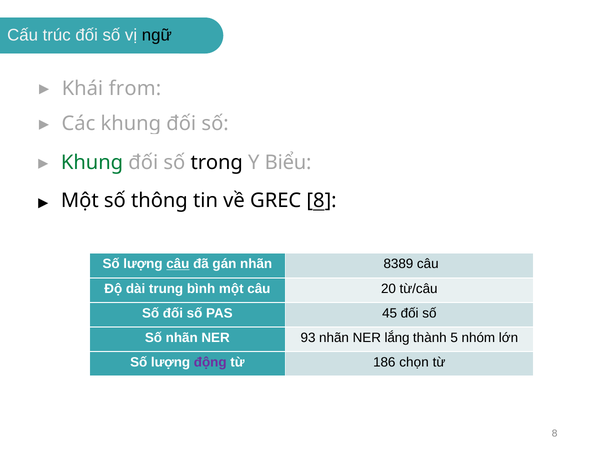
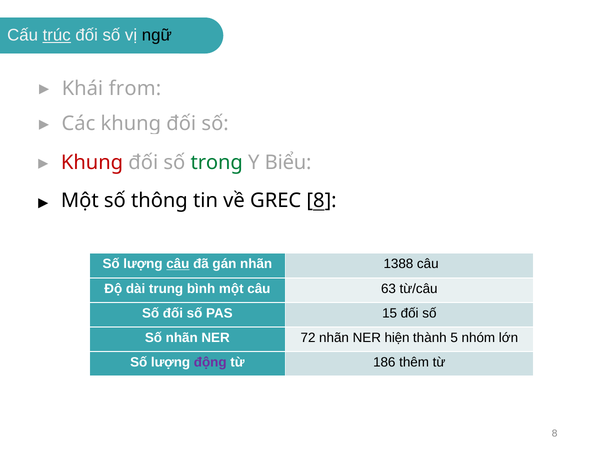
trúc underline: none -> present
Khung at (92, 163) colour: green -> red
trong colour: black -> green
8389: 8389 -> 1388
20: 20 -> 63
45: 45 -> 15
93: 93 -> 72
lắng: lắng -> hiện
chọn: chọn -> thêm
